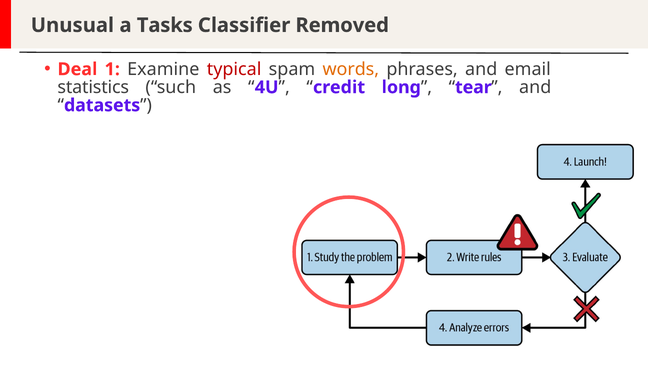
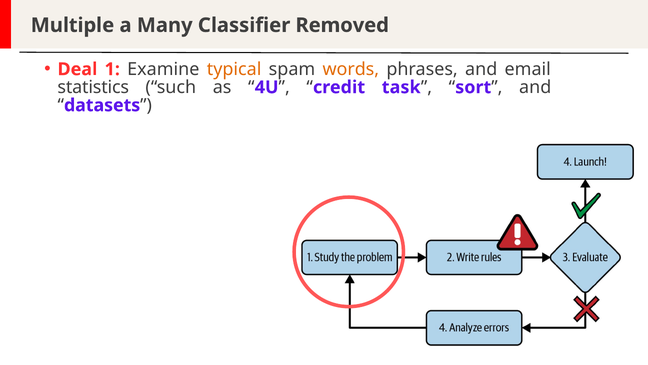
Unusual: Unusual -> Multiple
Tasks: Tasks -> Many
typical colour: red -> orange
long: long -> task
tear: tear -> sort
